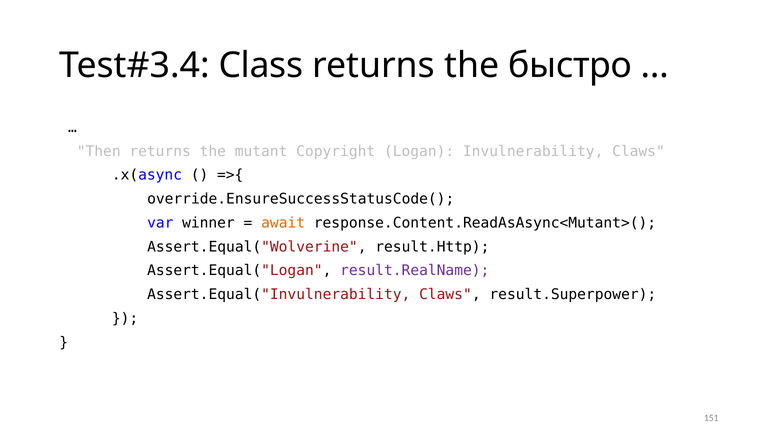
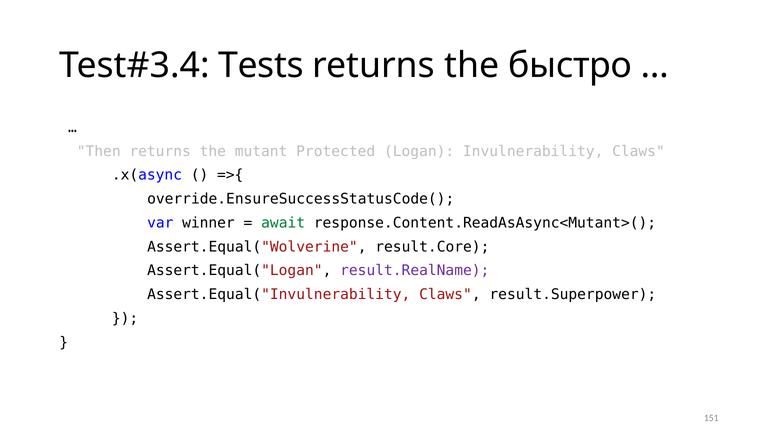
Class: Class -> Tests
Copyright: Copyright -> Protected
await colour: orange -> green
result.Http: result.Http -> result.Core
